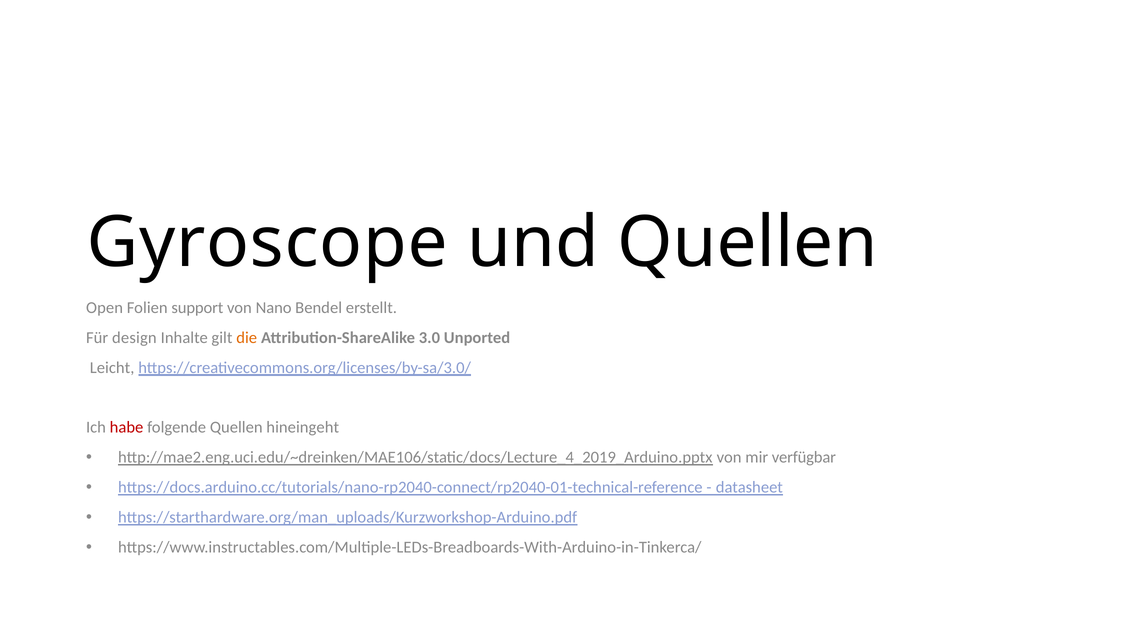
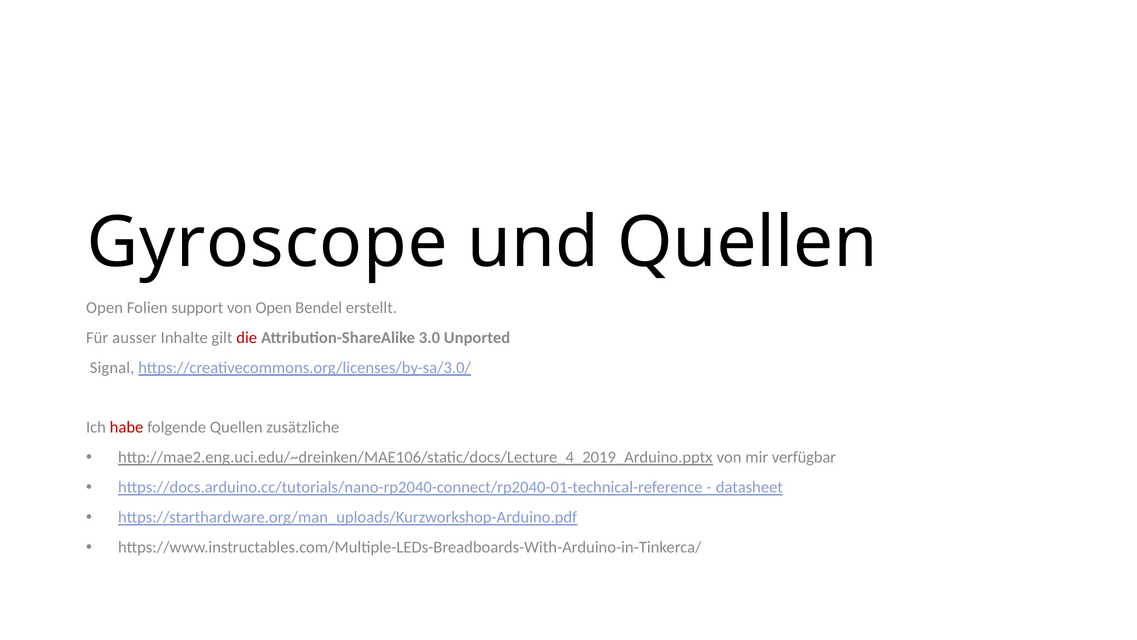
von Nano: Nano -> Open
design: design -> ausser
die colour: orange -> red
Leicht: Leicht -> Signal
hineingeht: hineingeht -> zusätzliche
